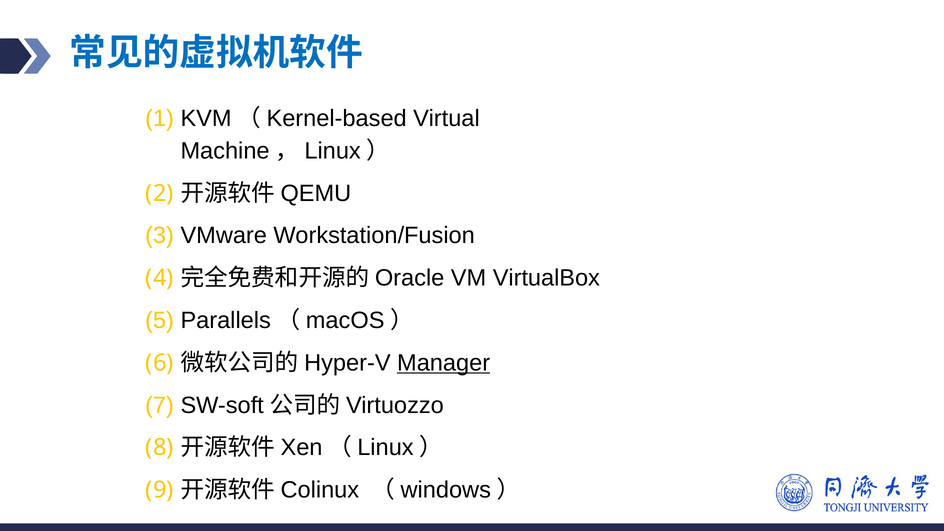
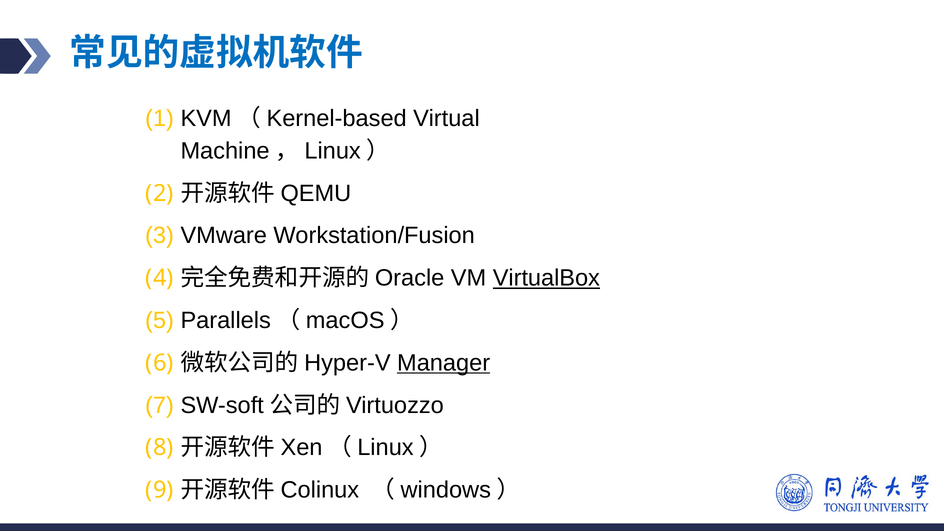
VirtualBox underline: none -> present
